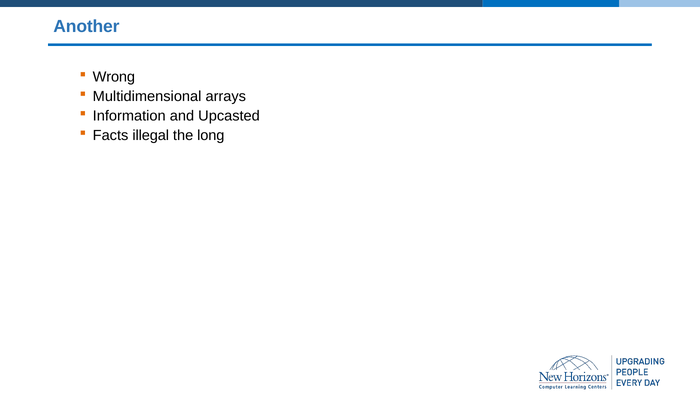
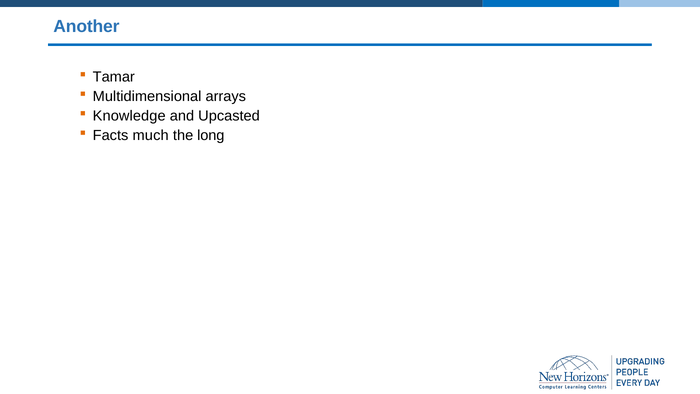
Wrong: Wrong -> Tamar
Information: Information -> Knowledge
illegal: illegal -> much
